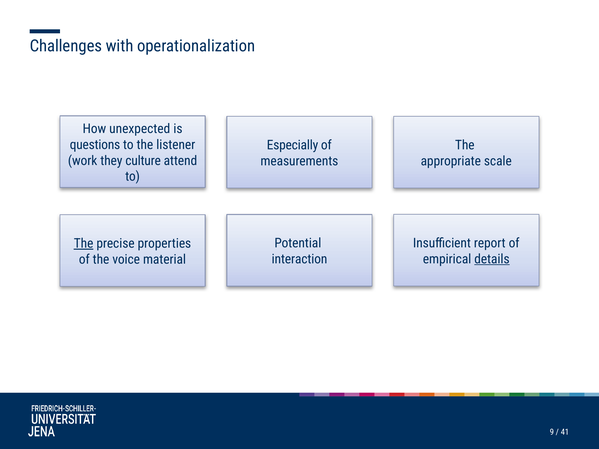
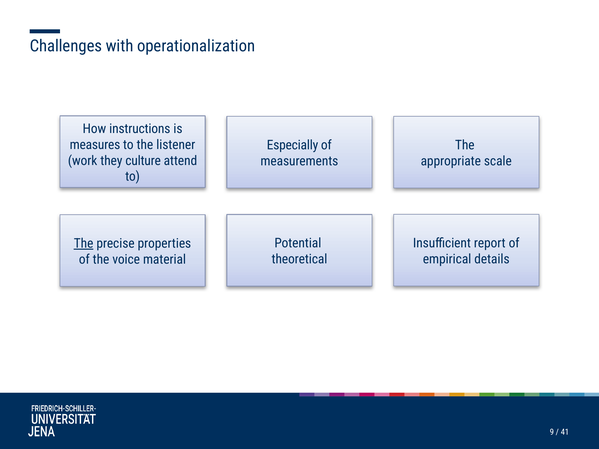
unexpected: unexpected -> instructions
questions: questions -> measures
details underline: present -> none
interaction: interaction -> theoretical
